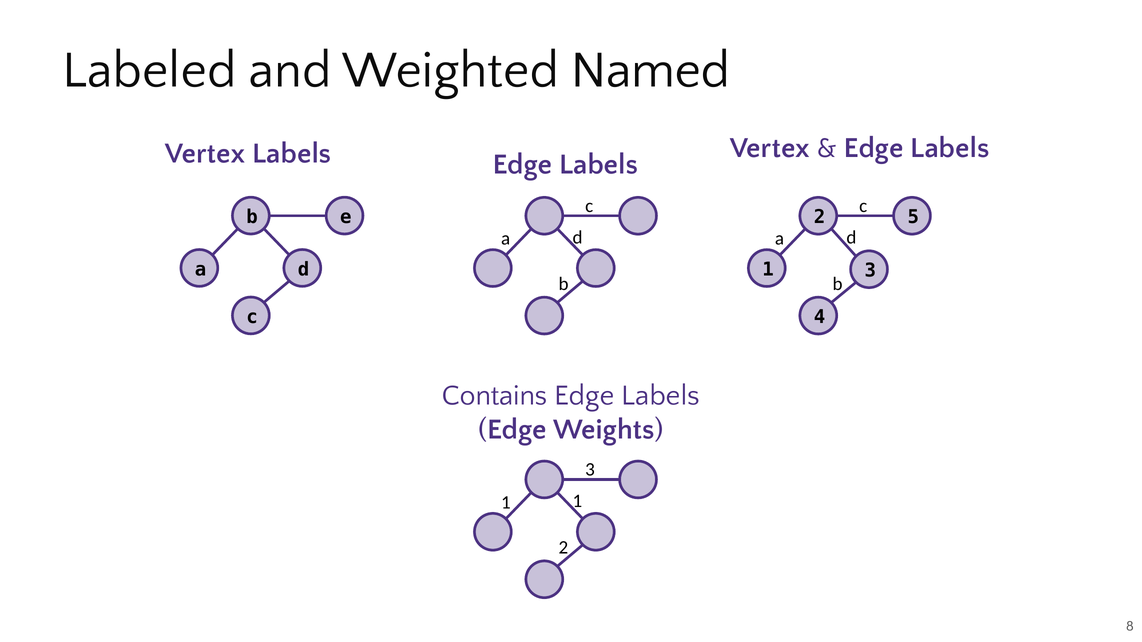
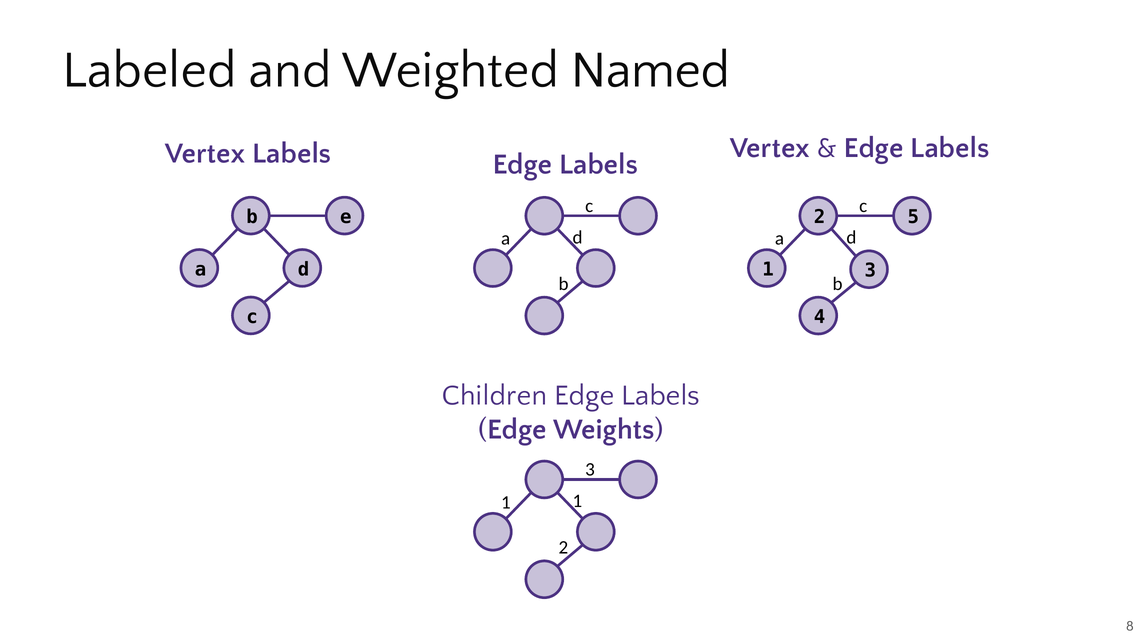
Contains: Contains -> Children
